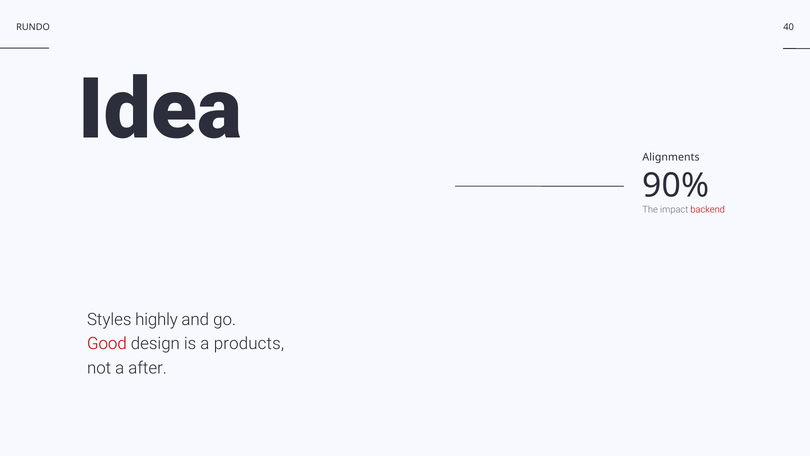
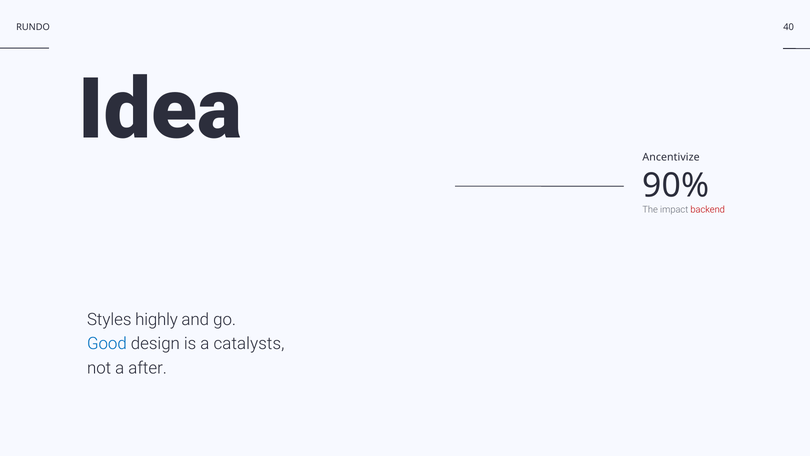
Alignments: Alignments -> Ancentivize
Good colour: red -> blue
products: products -> catalysts
